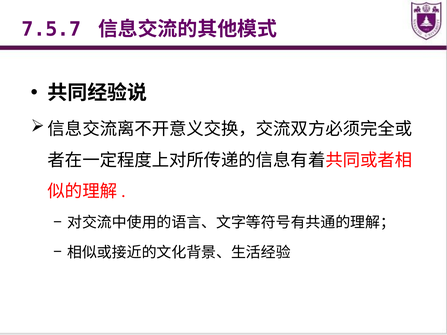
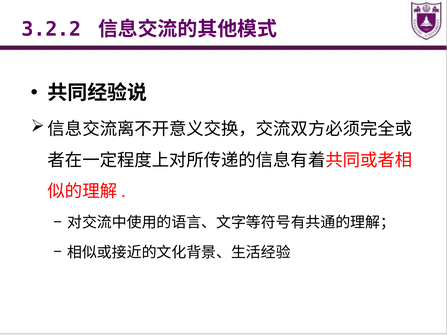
7.5.7: 7.5.7 -> 3.2.2
